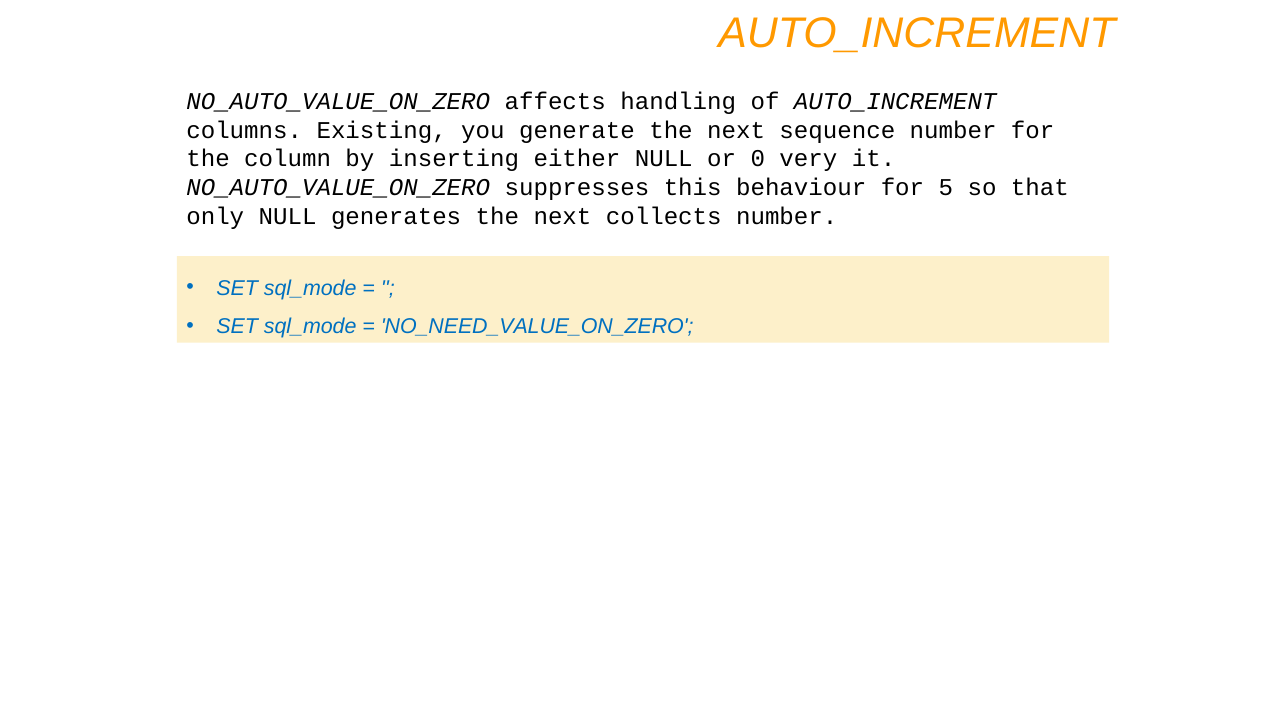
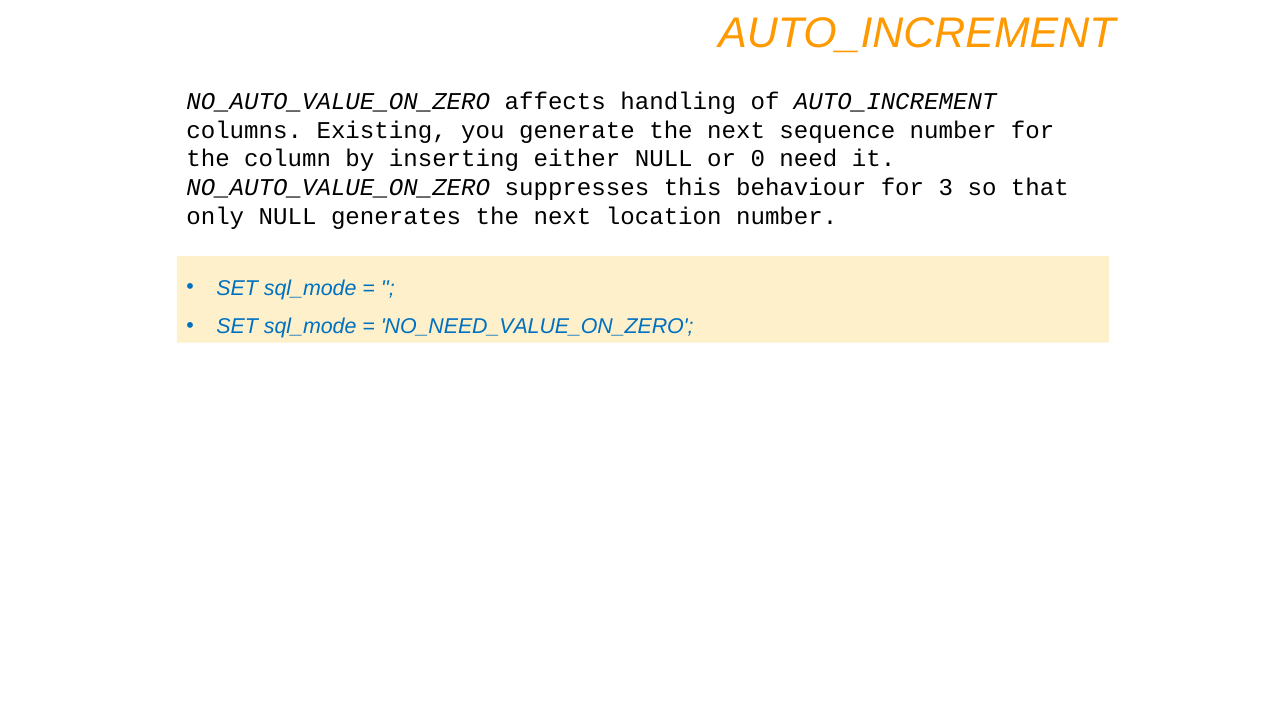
very: very -> need
5: 5 -> 3
collects: collects -> location
